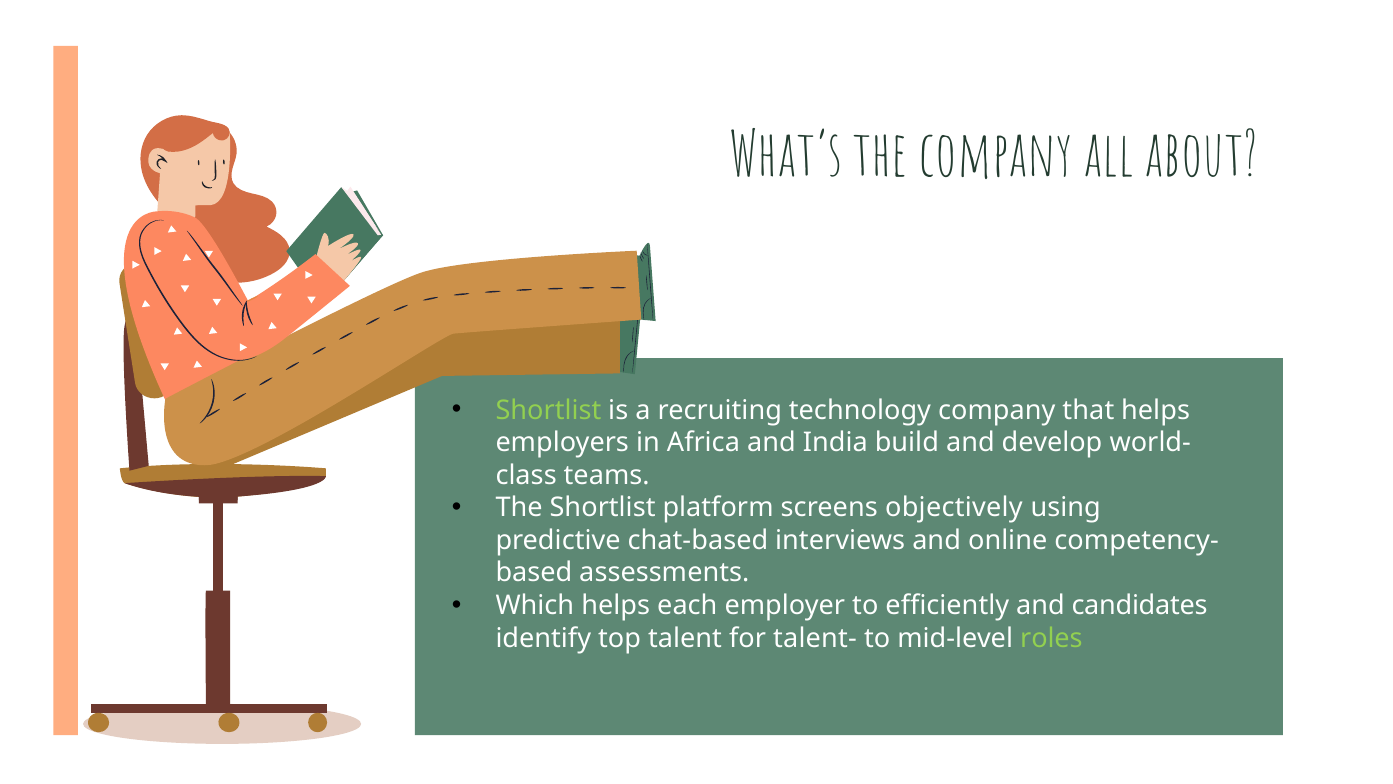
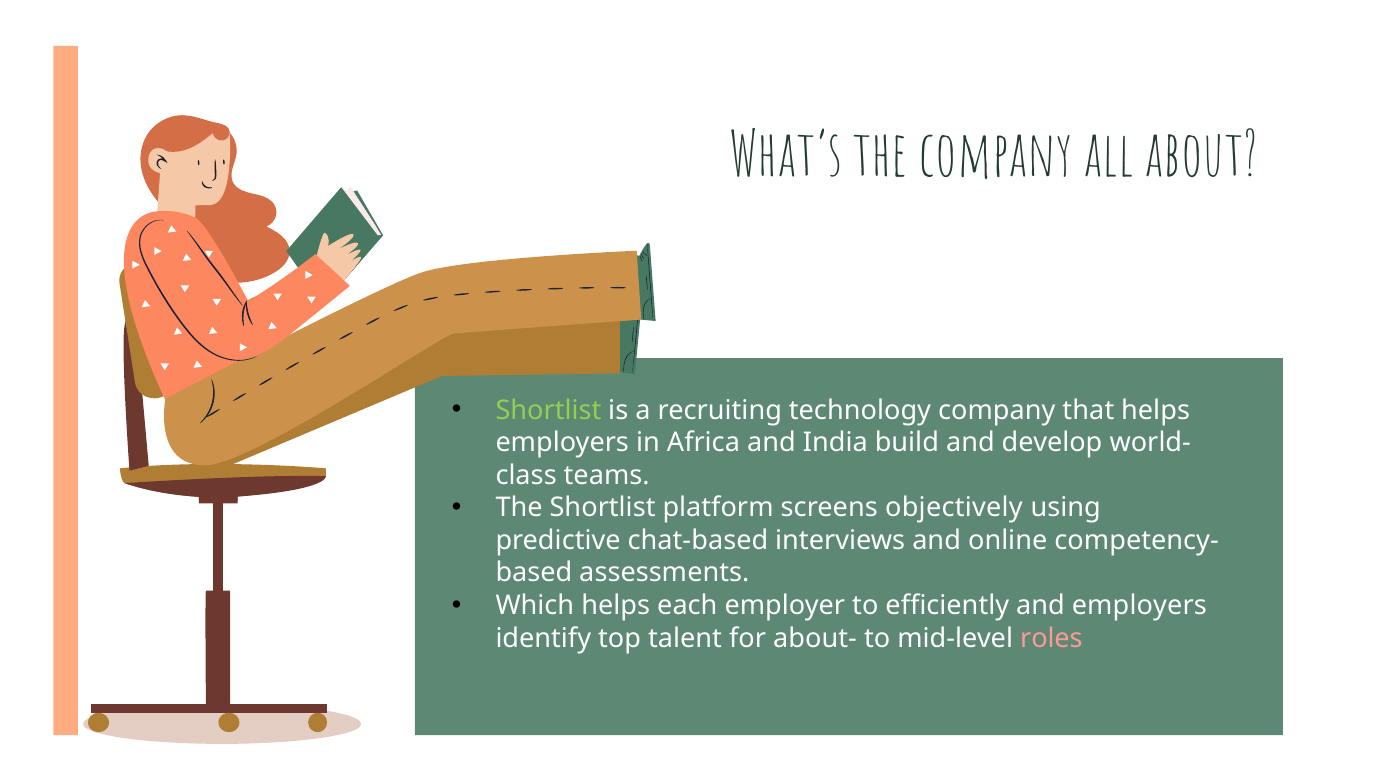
and candidates: candidates -> employers
talent-: talent- -> about-
roles colour: light green -> pink
